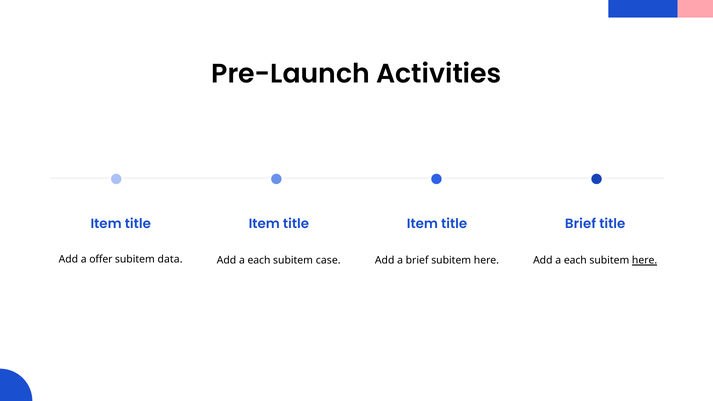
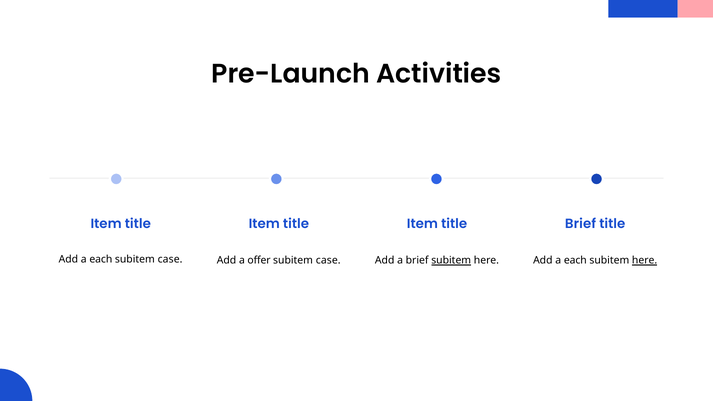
offer at (101, 259): offer -> each
data at (170, 259): data -> case
each at (259, 261): each -> offer
subitem at (451, 261) underline: none -> present
